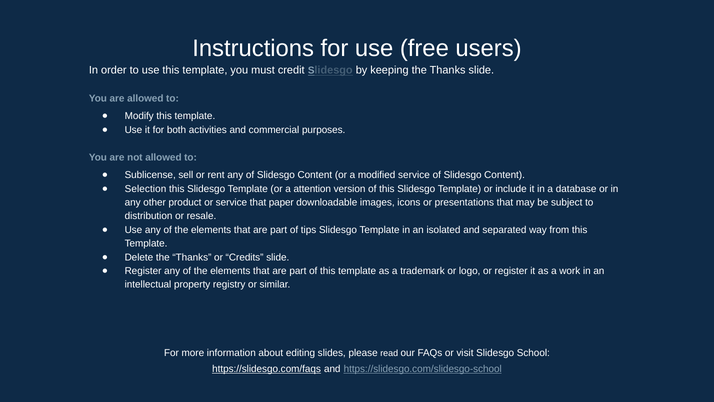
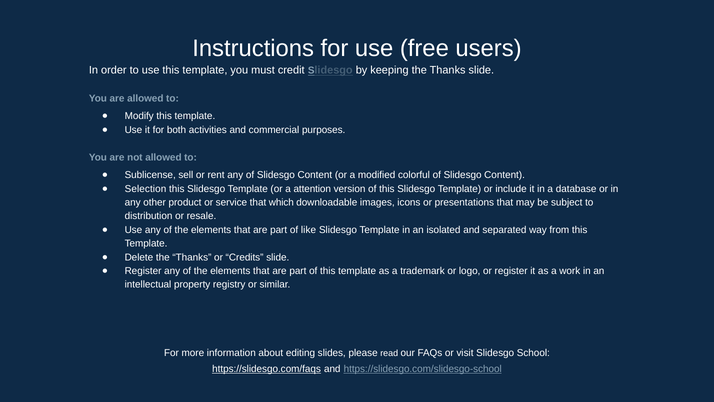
modified service: service -> colorful
paper: paper -> which
tips: tips -> like
